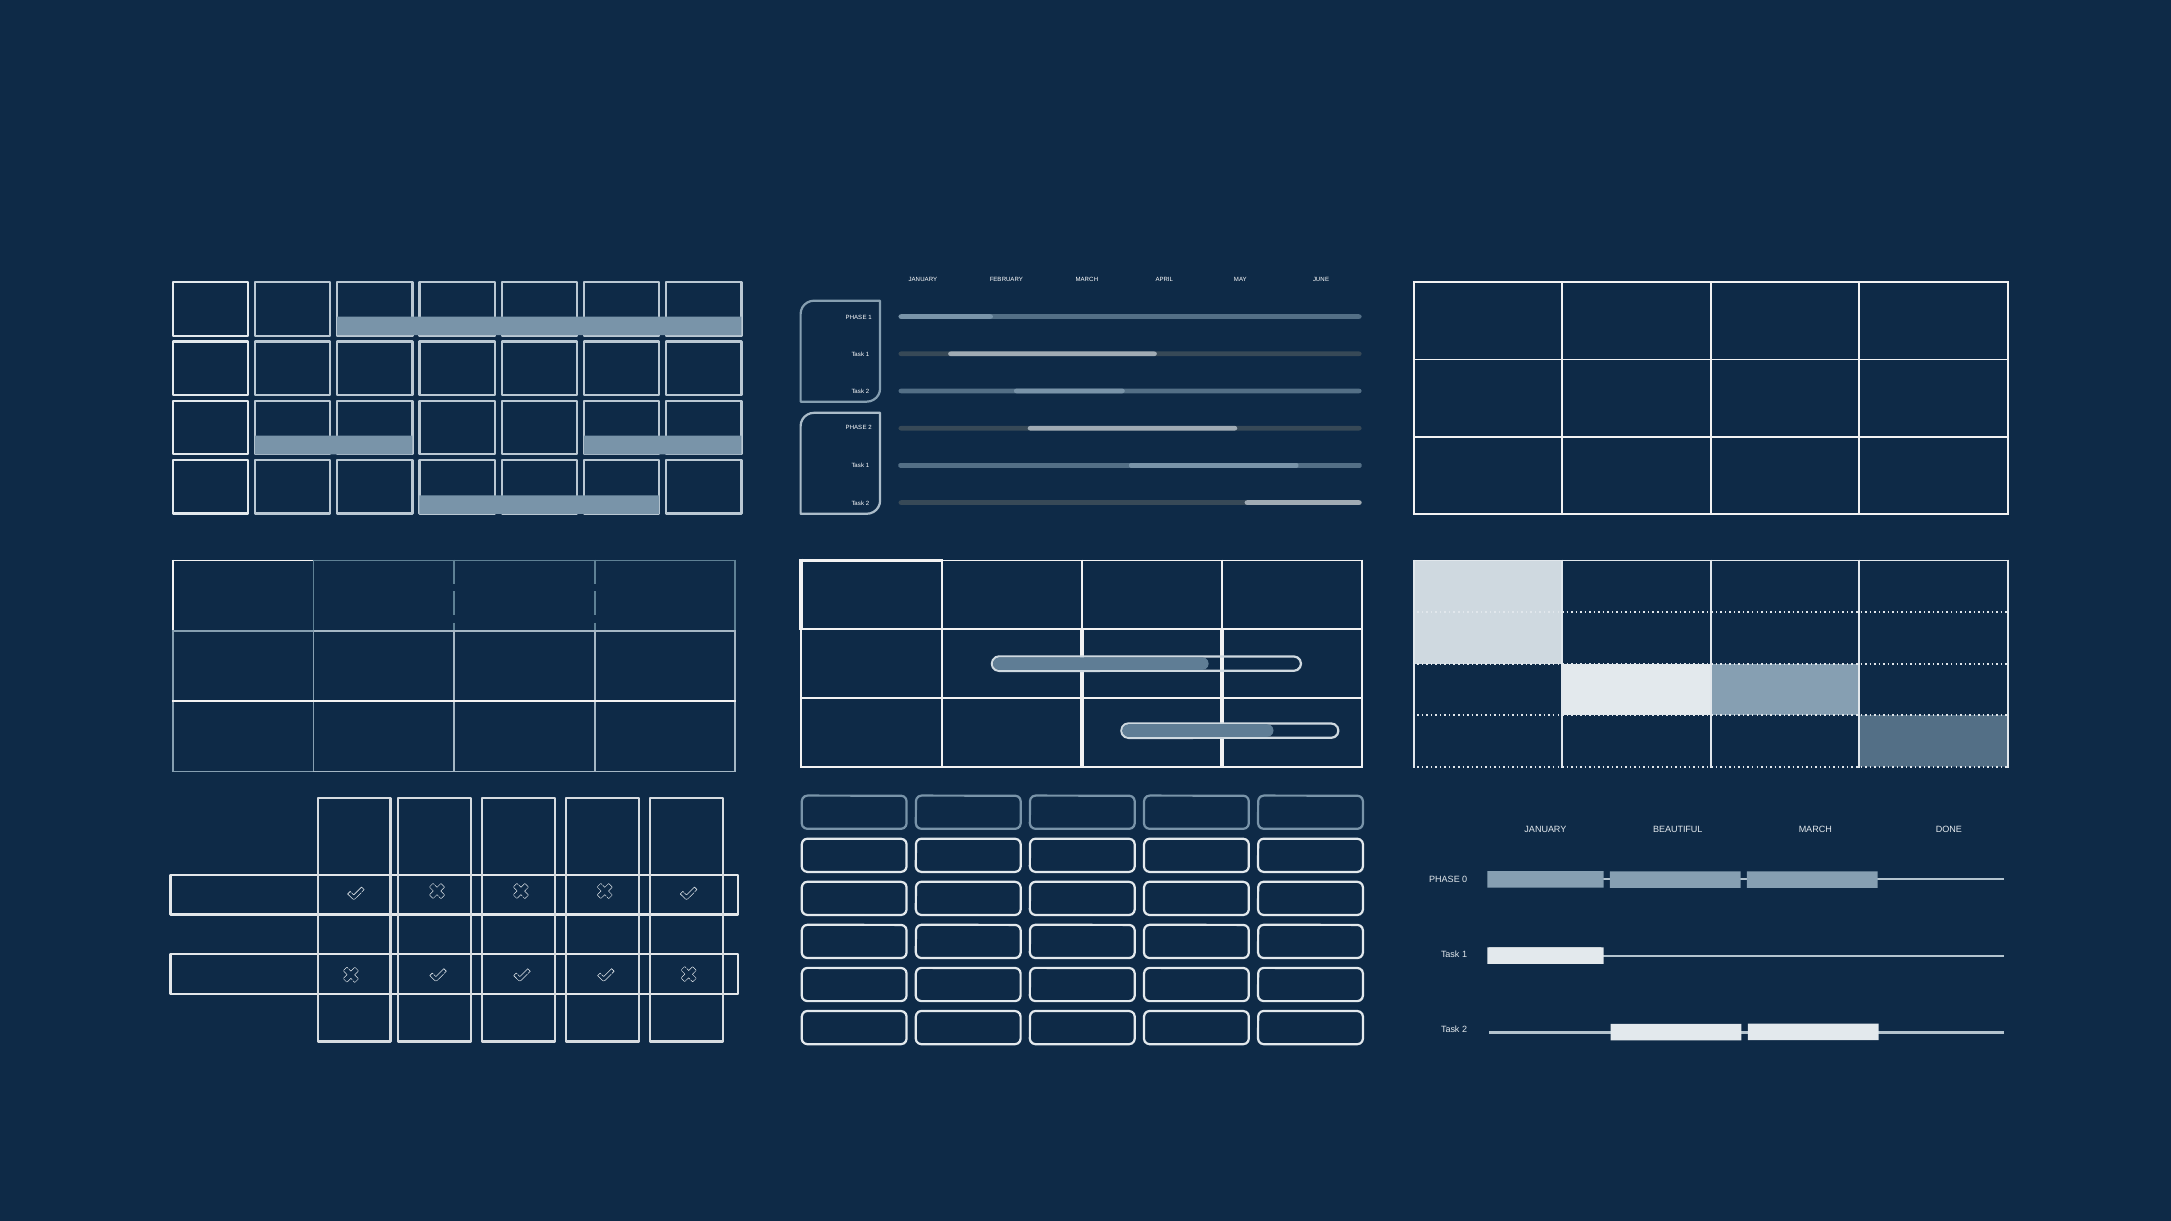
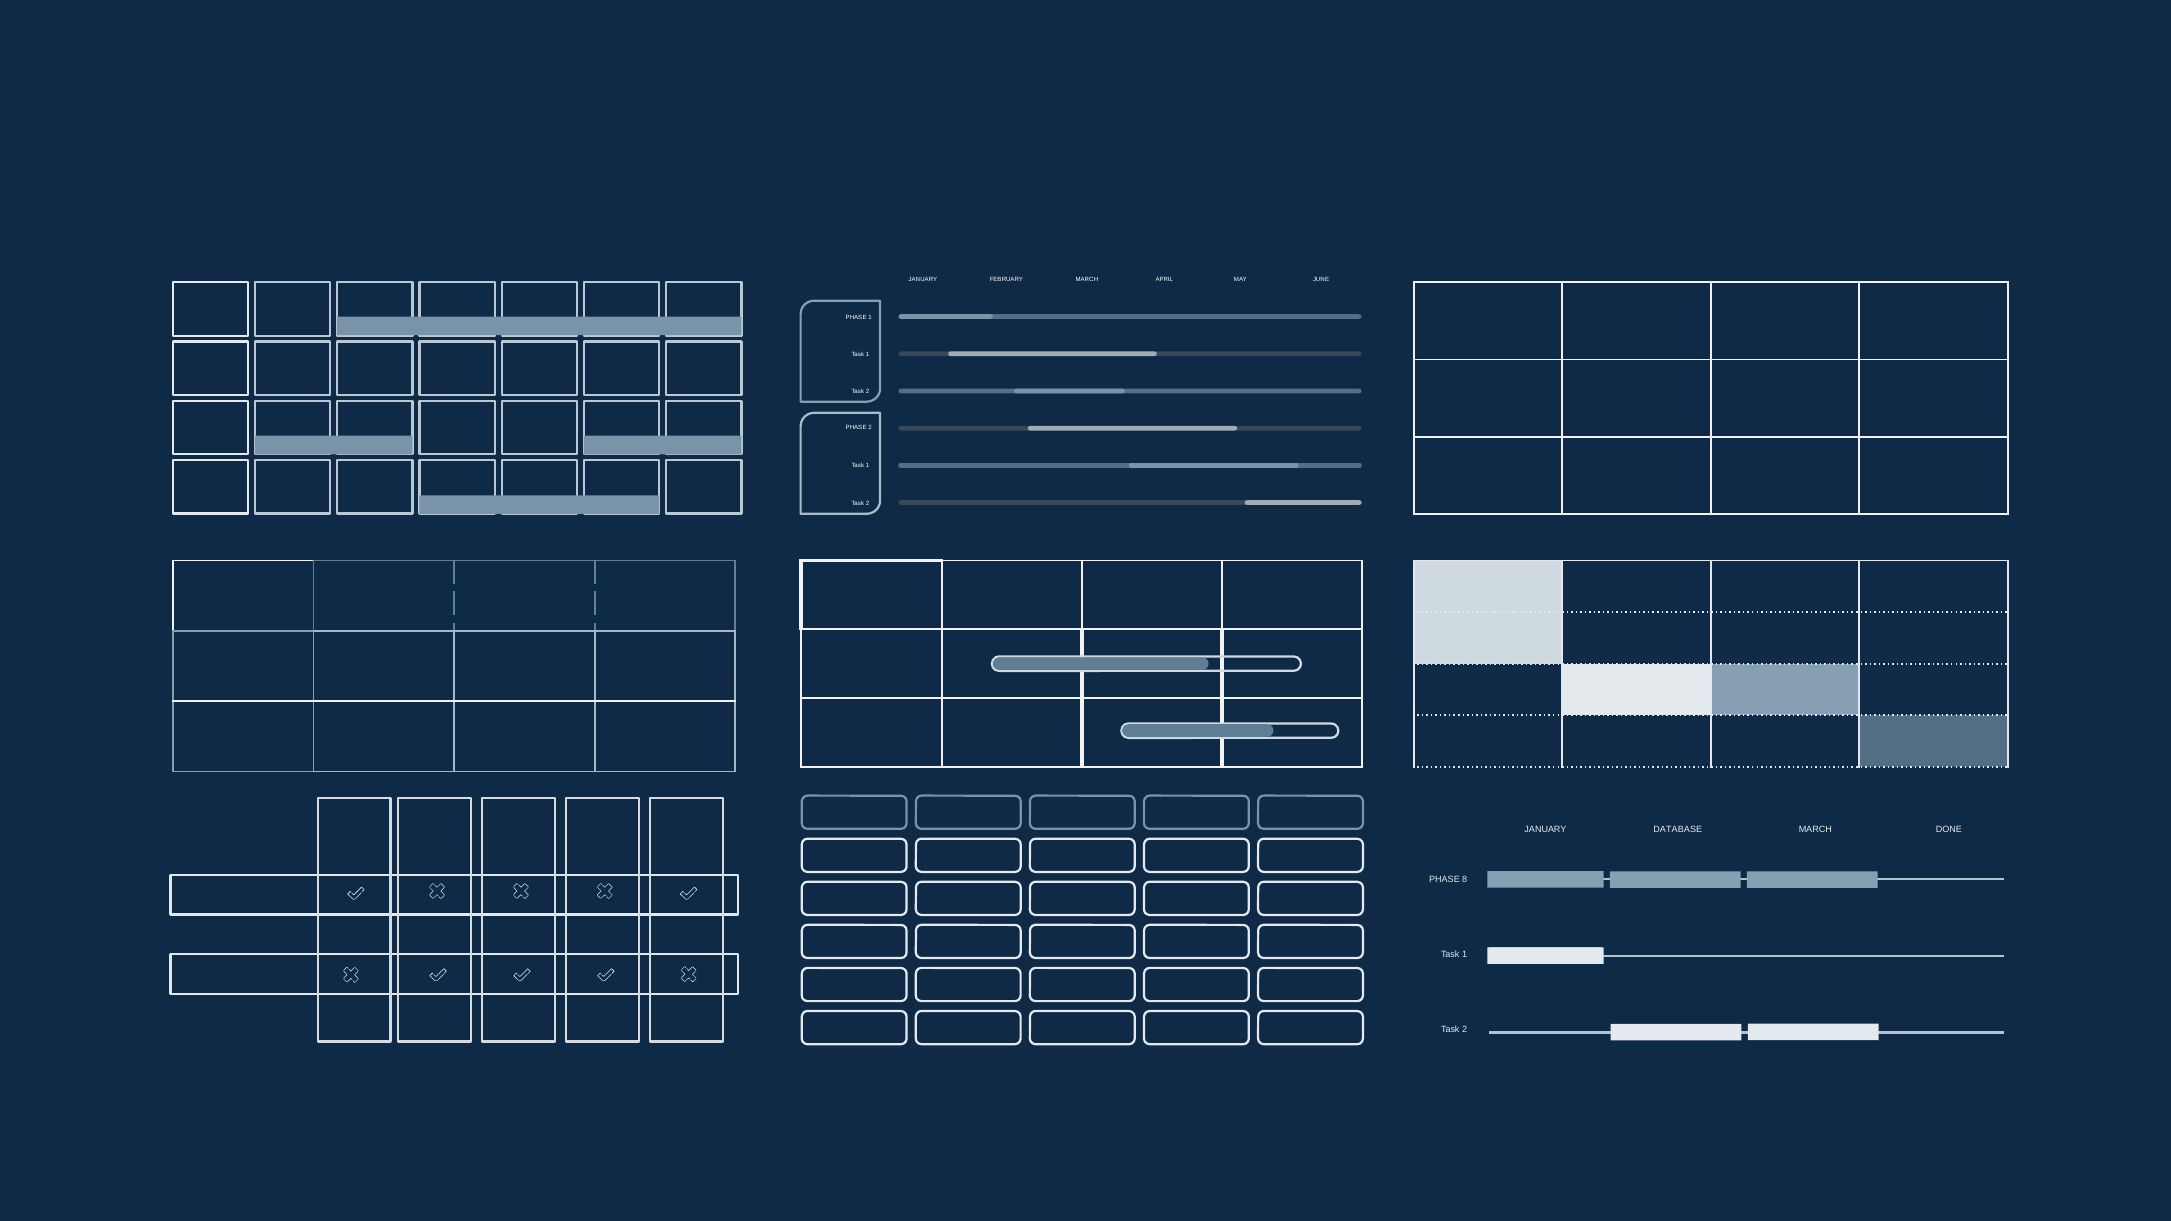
BEAUTIFUL: BEAUTIFUL -> DATABASE
0: 0 -> 8
